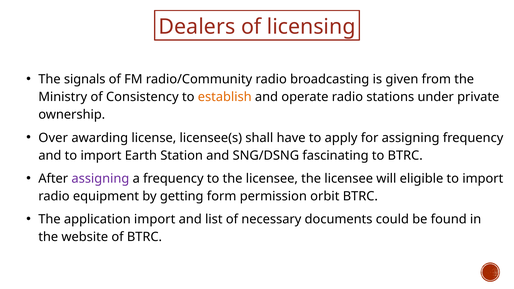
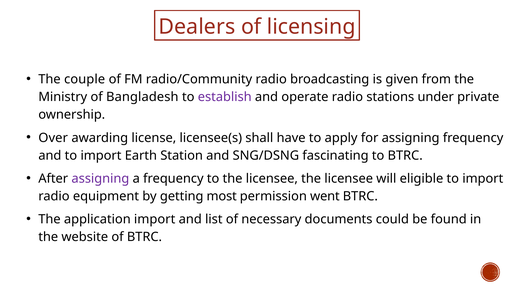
signals: signals -> couple
Consistency: Consistency -> Bangladesh
establish colour: orange -> purple
form: form -> most
orbit: orbit -> went
